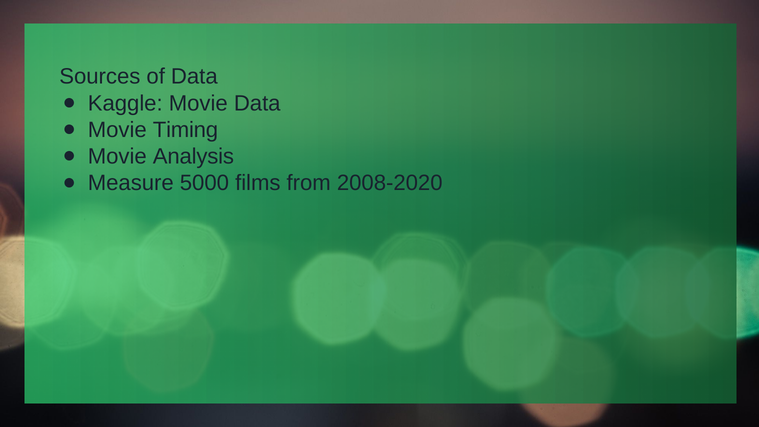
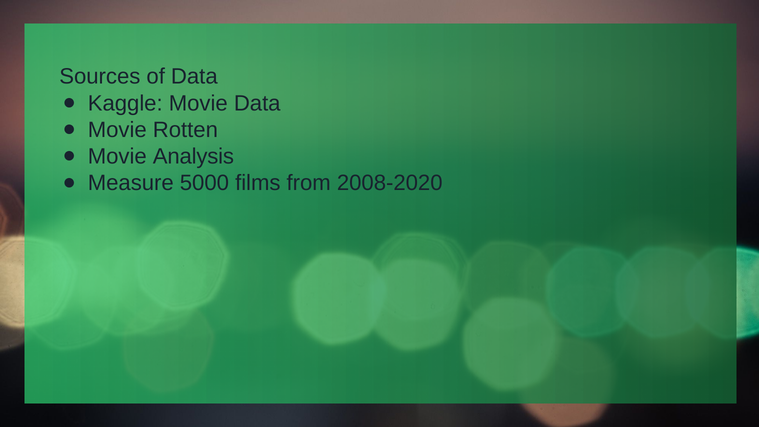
Timing: Timing -> Rotten
